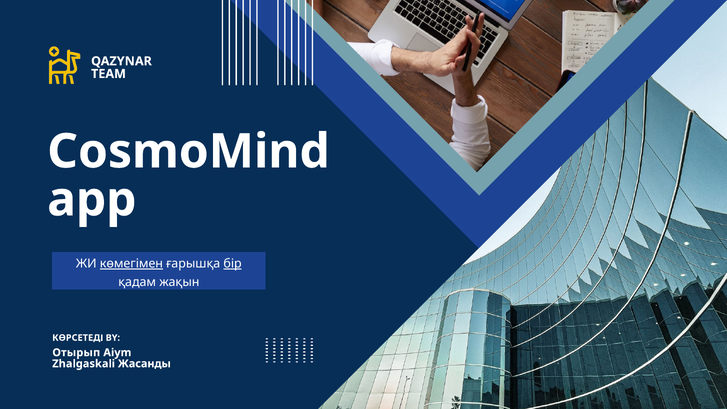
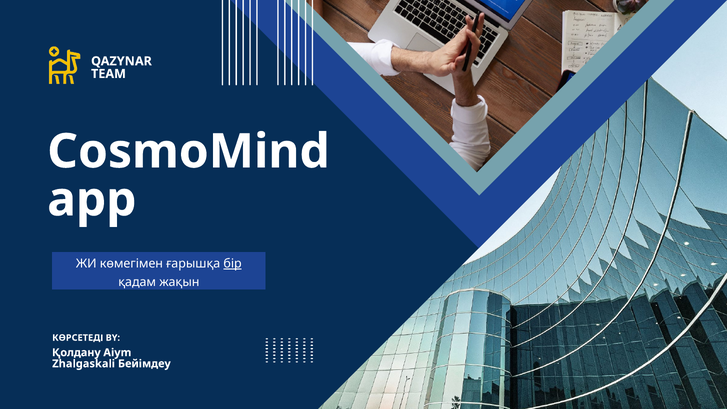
көмегімен underline: present -> none
Отырып: Отырып -> Қолдану
Жасанды: Жасанды -> Бейімдеу
